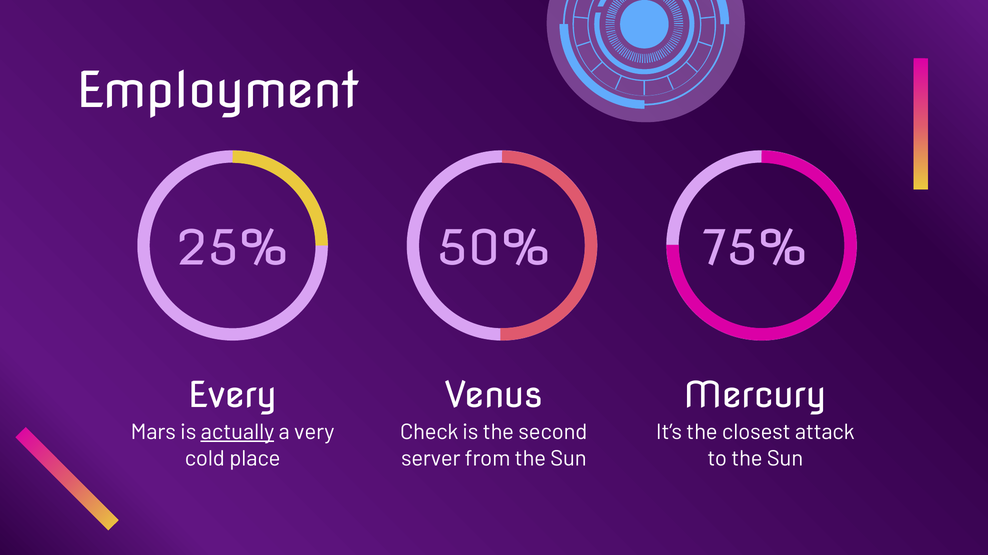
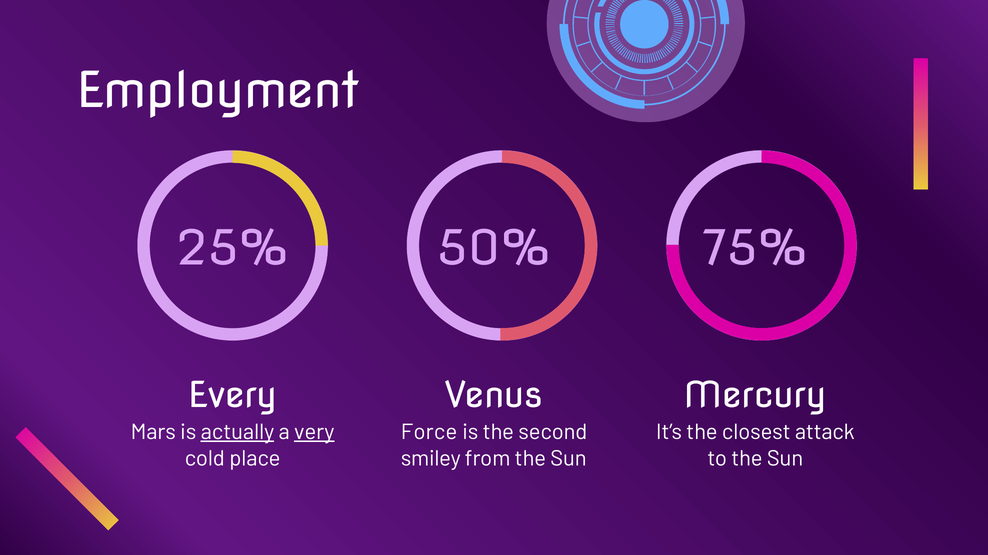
very underline: none -> present
Check: Check -> Force
server: server -> smiley
